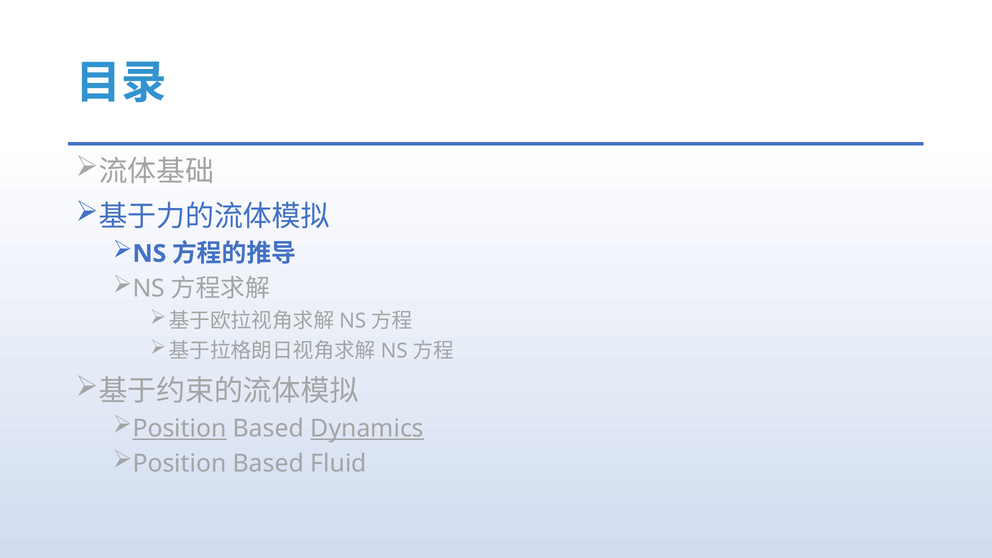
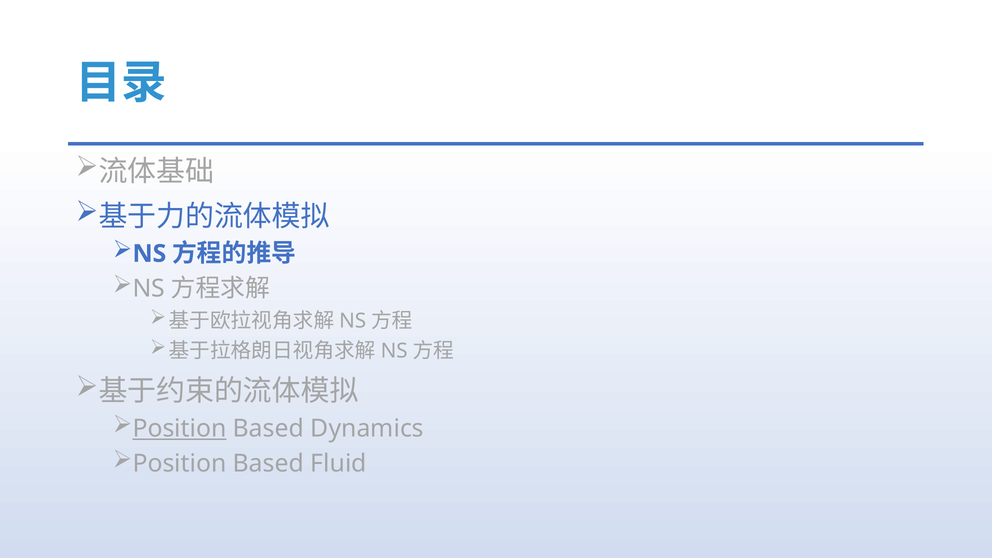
Dynamics underline: present -> none
